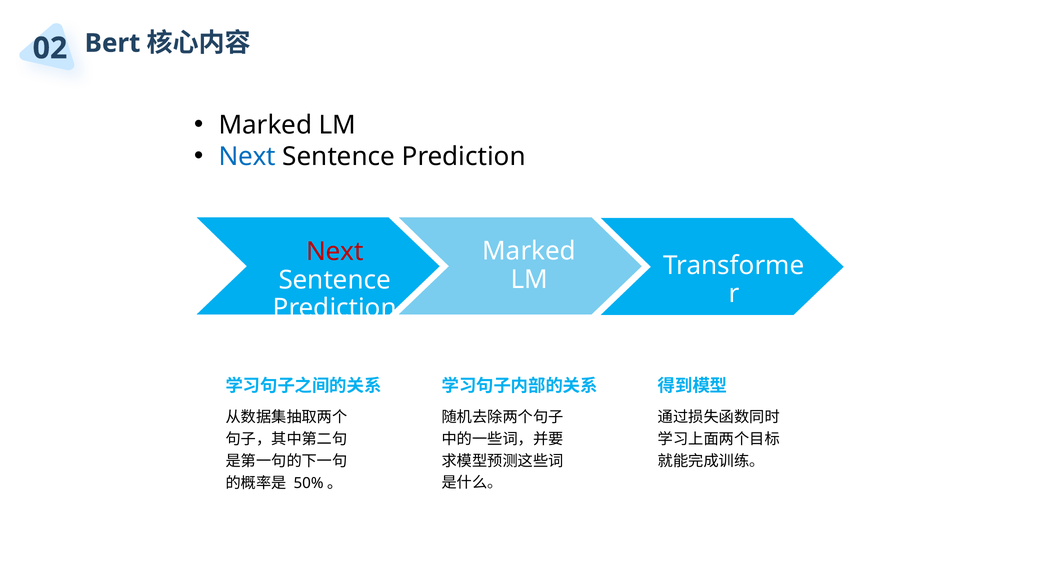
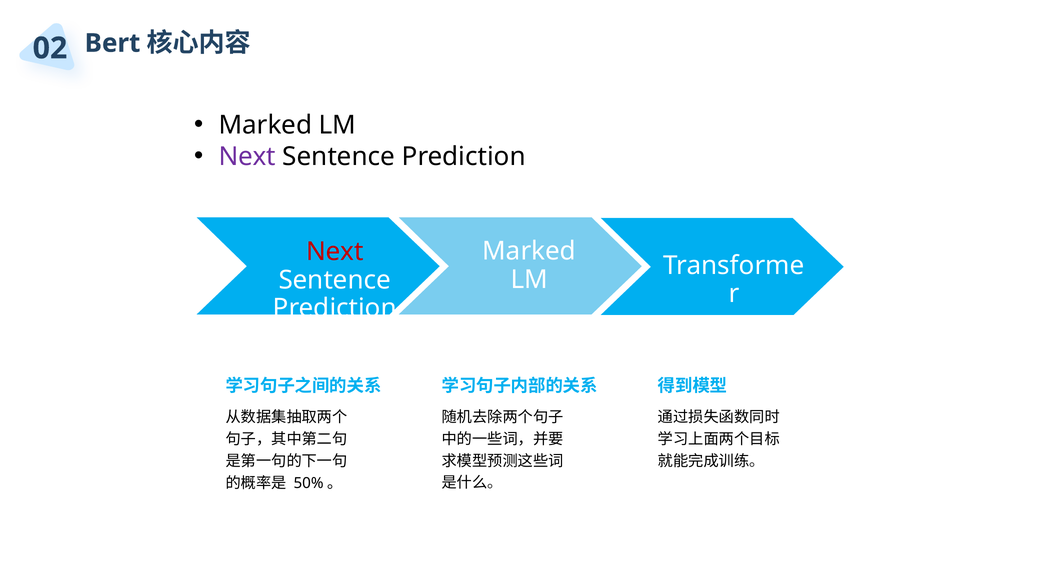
Next at (247, 156) colour: blue -> purple
